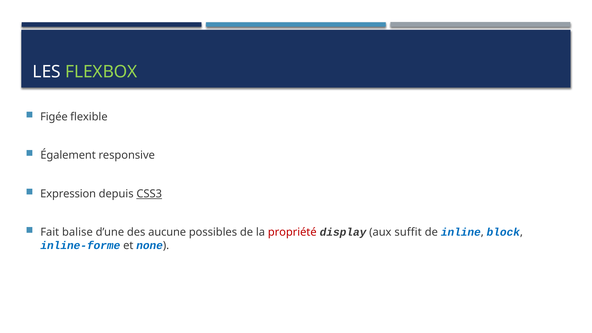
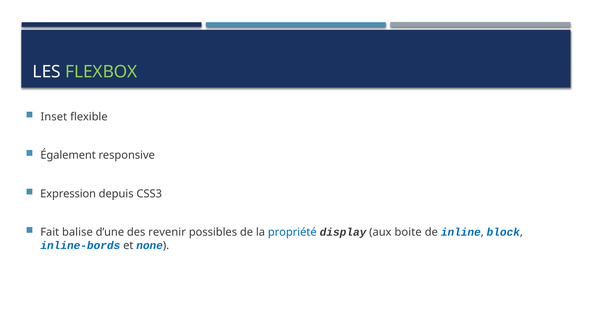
Figée: Figée -> Inset
CSS3 underline: present -> none
aucune: aucune -> revenir
propriété colour: red -> blue
suffit: suffit -> boite
inline-forme: inline-forme -> inline-bords
